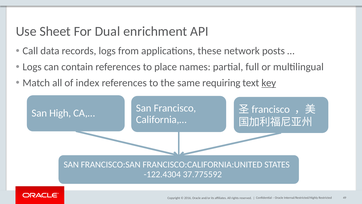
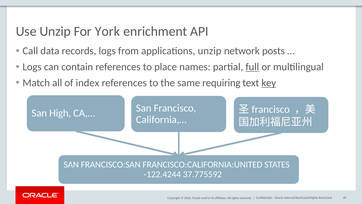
Use Sheet: Sheet -> Unzip
Dual: Dual -> York
applications these: these -> unzip
full underline: none -> present
-122.4304: -122.4304 -> -122.4244
